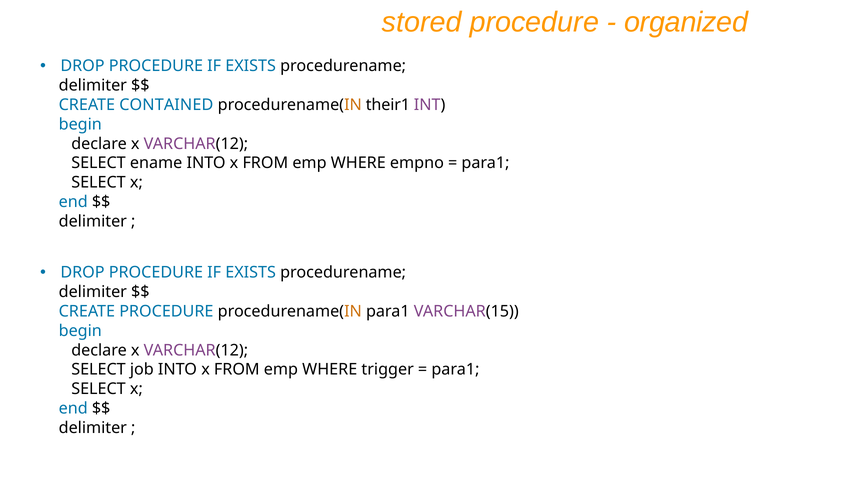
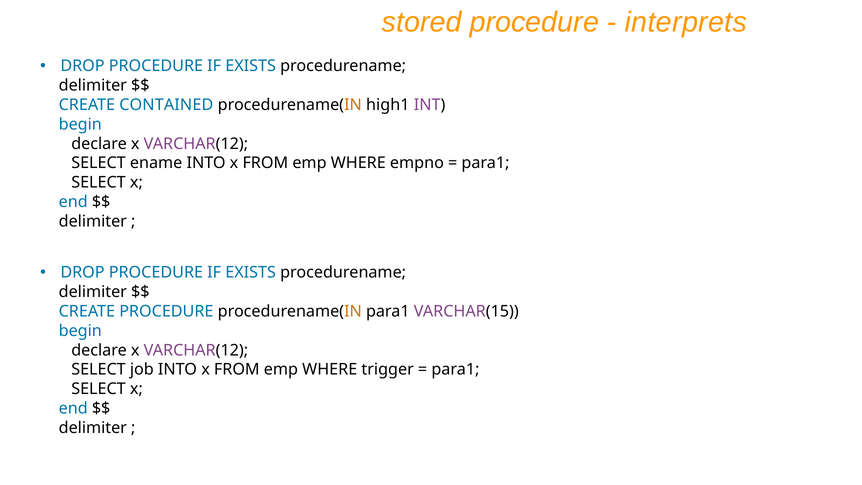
organized: organized -> interprets
their1: their1 -> high1
